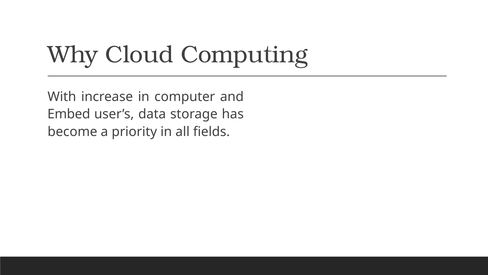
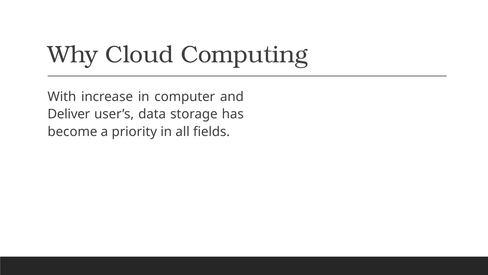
Embed: Embed -> Deliver
